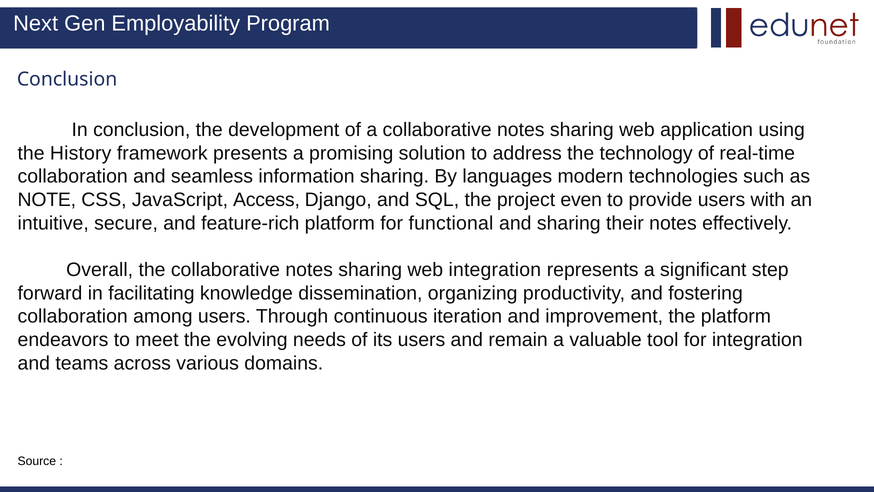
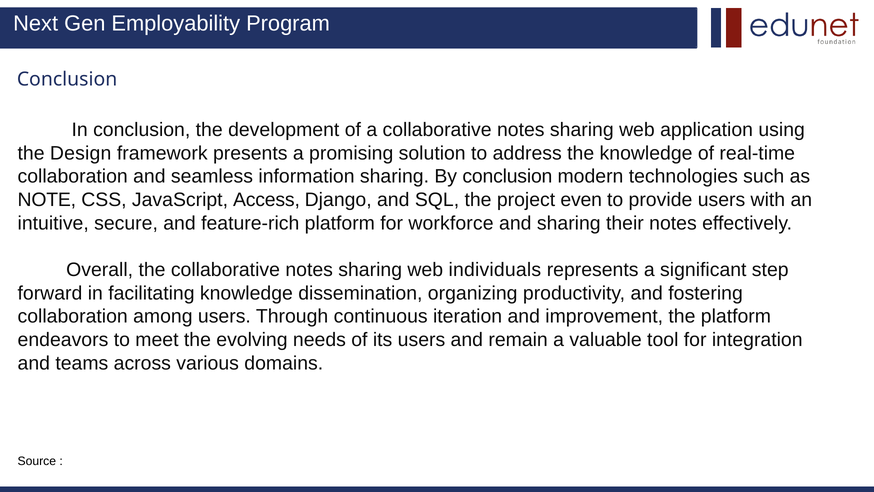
History: History -> Design
the technology: technology -> knowledge
By languages: languages -> conclusion
functional: functional -> workforce
web integration: integration -> individuals
